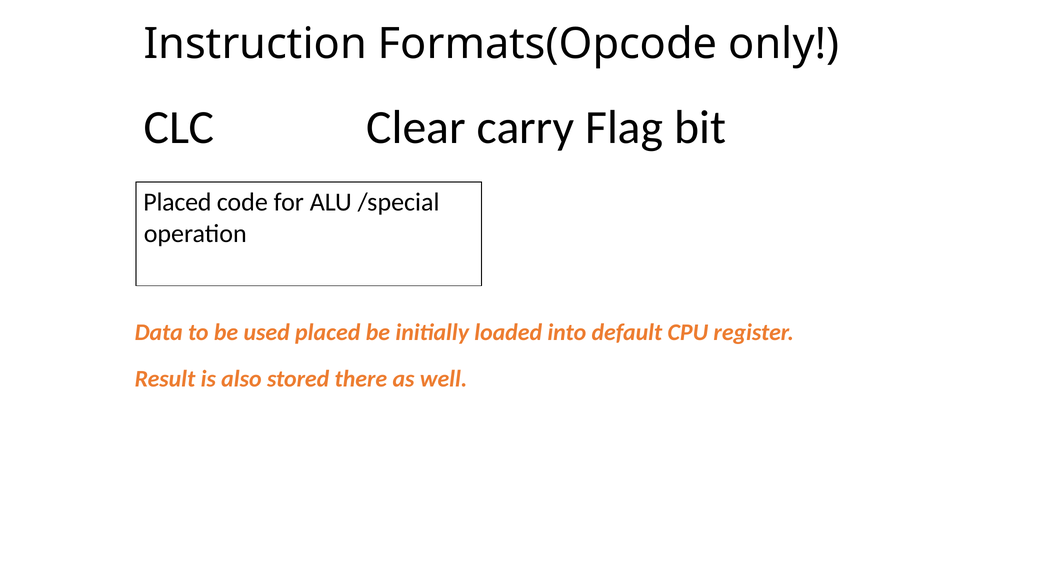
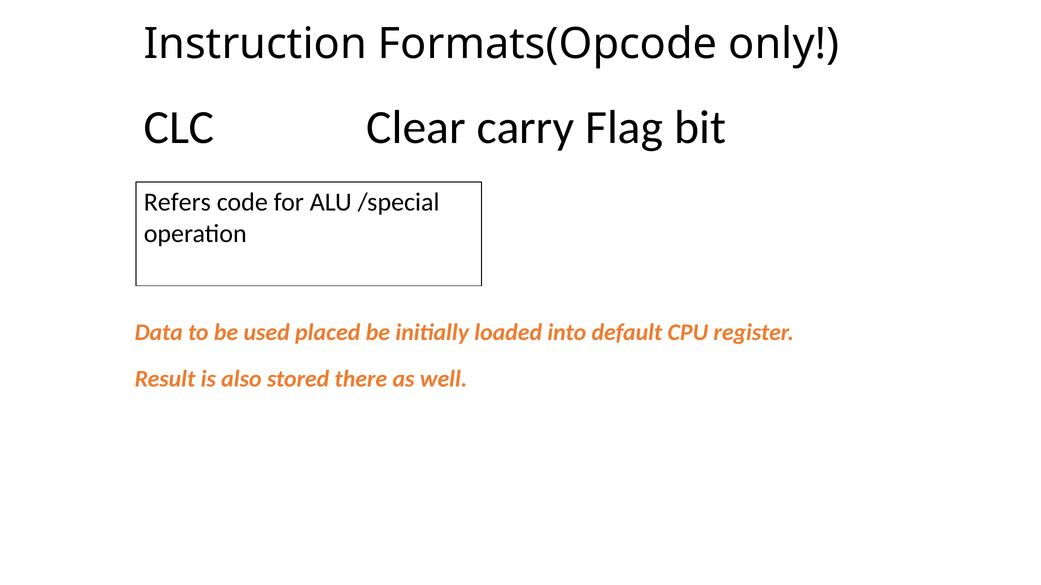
Placed at (177, 202): Placed -> Refers
